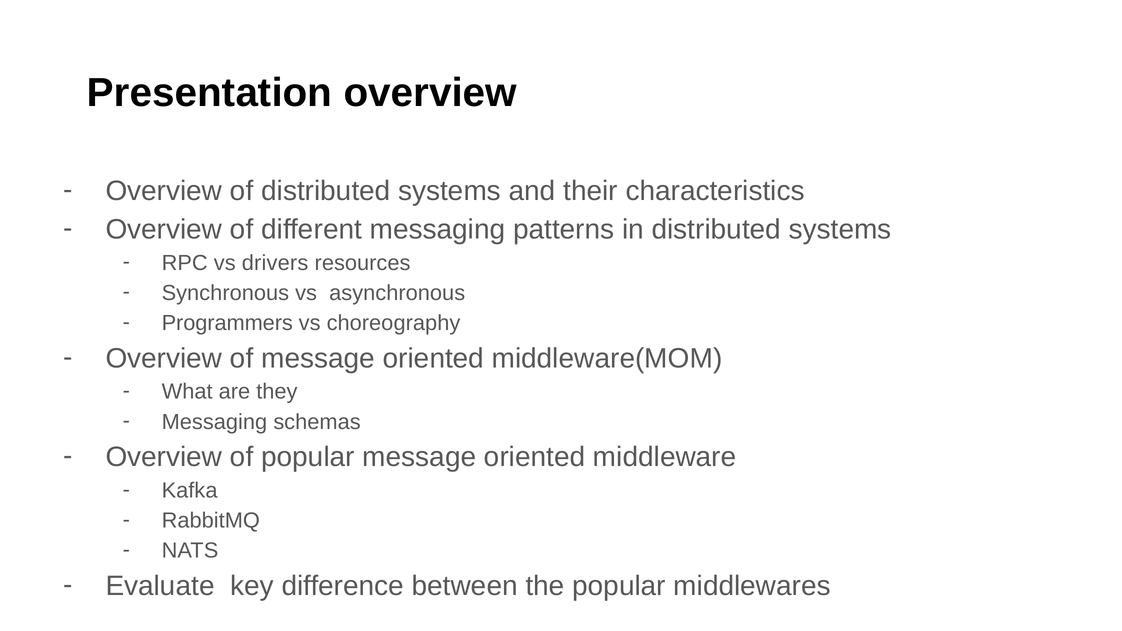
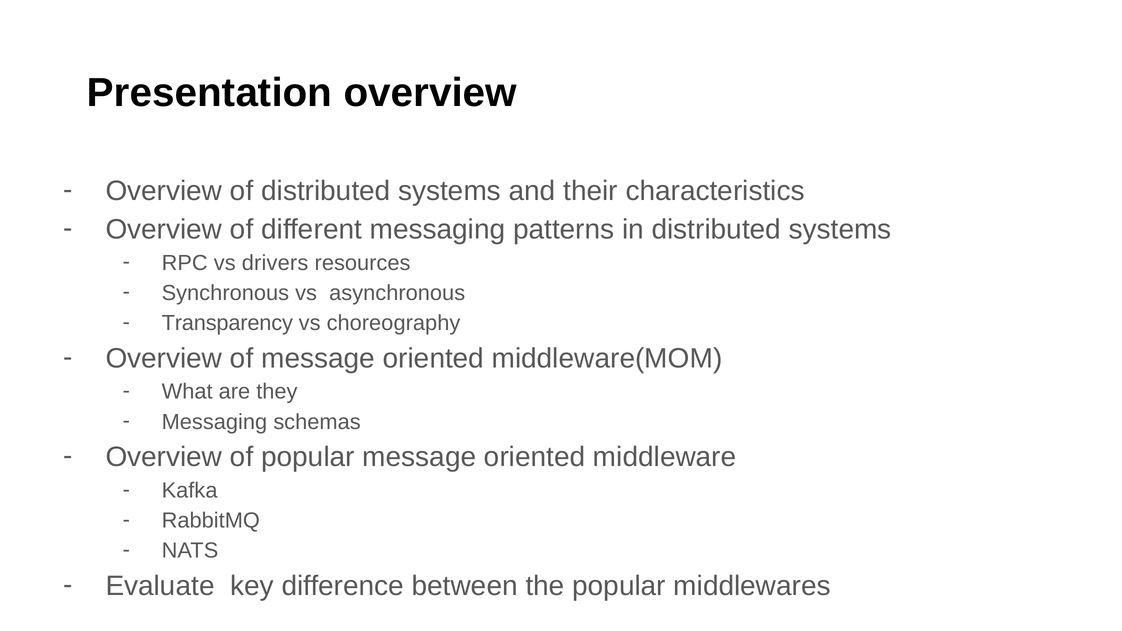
Programmers: Programmers -> Transparency
